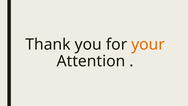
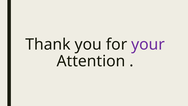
your colour: orange -> purple
